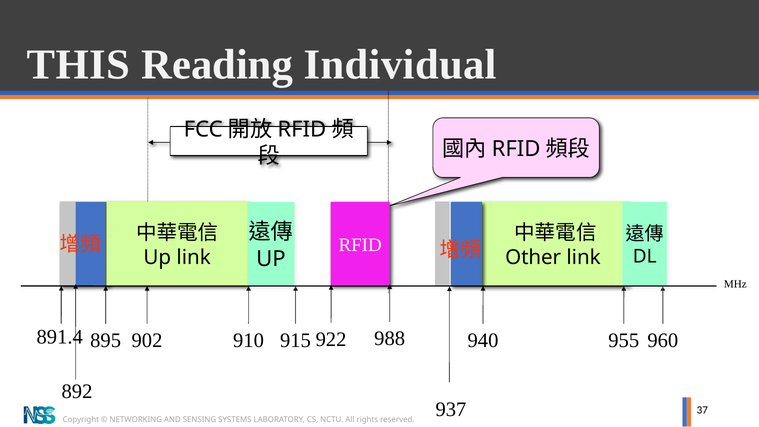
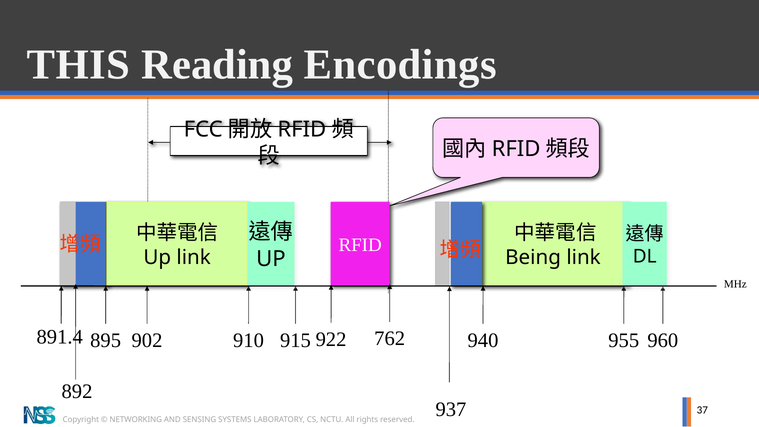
Individual: Individual -> Encodings
Other: Other -> Being
988: 988 -> 762
